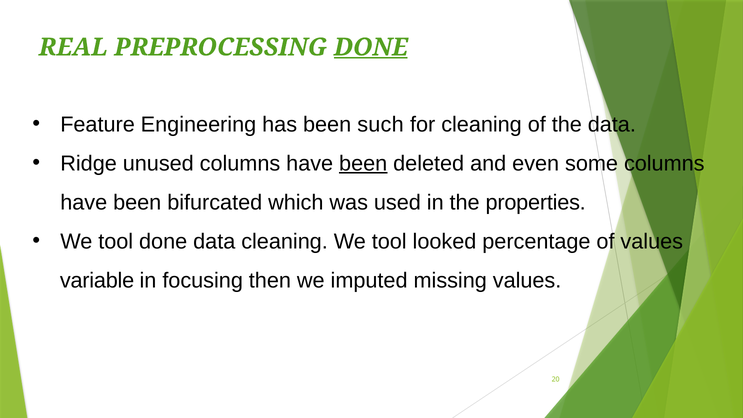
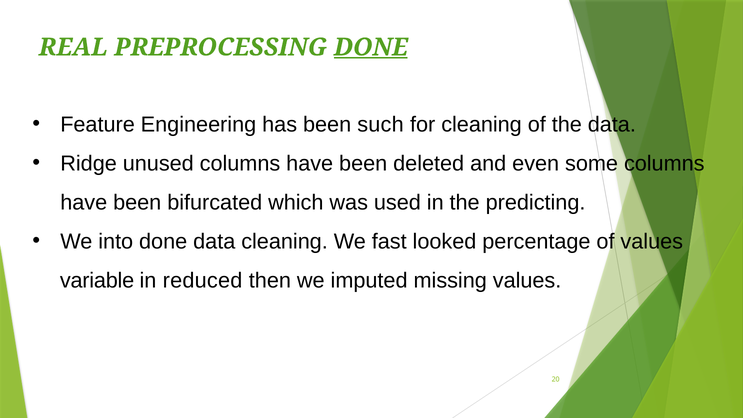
been at (363, 163) underline: present -> none
properties: properties -> predicting
tool at (116, 241): tool -> into
cleaning We tool: tool -> fast
focusing: focusing -> reduced
